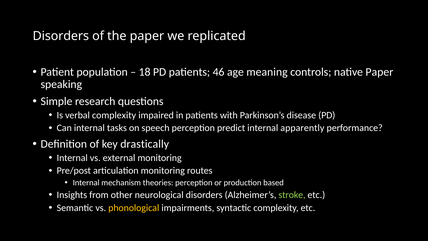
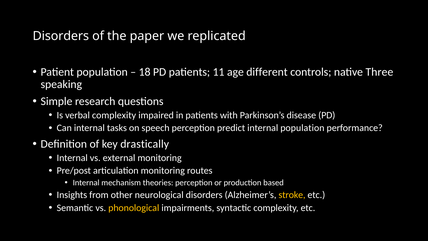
46: 46 -> 11
meaning: meaning -> different
native Paper: Paper -> Three
internal apparently: apparently -> population
stroke colour: light green -> yellow
